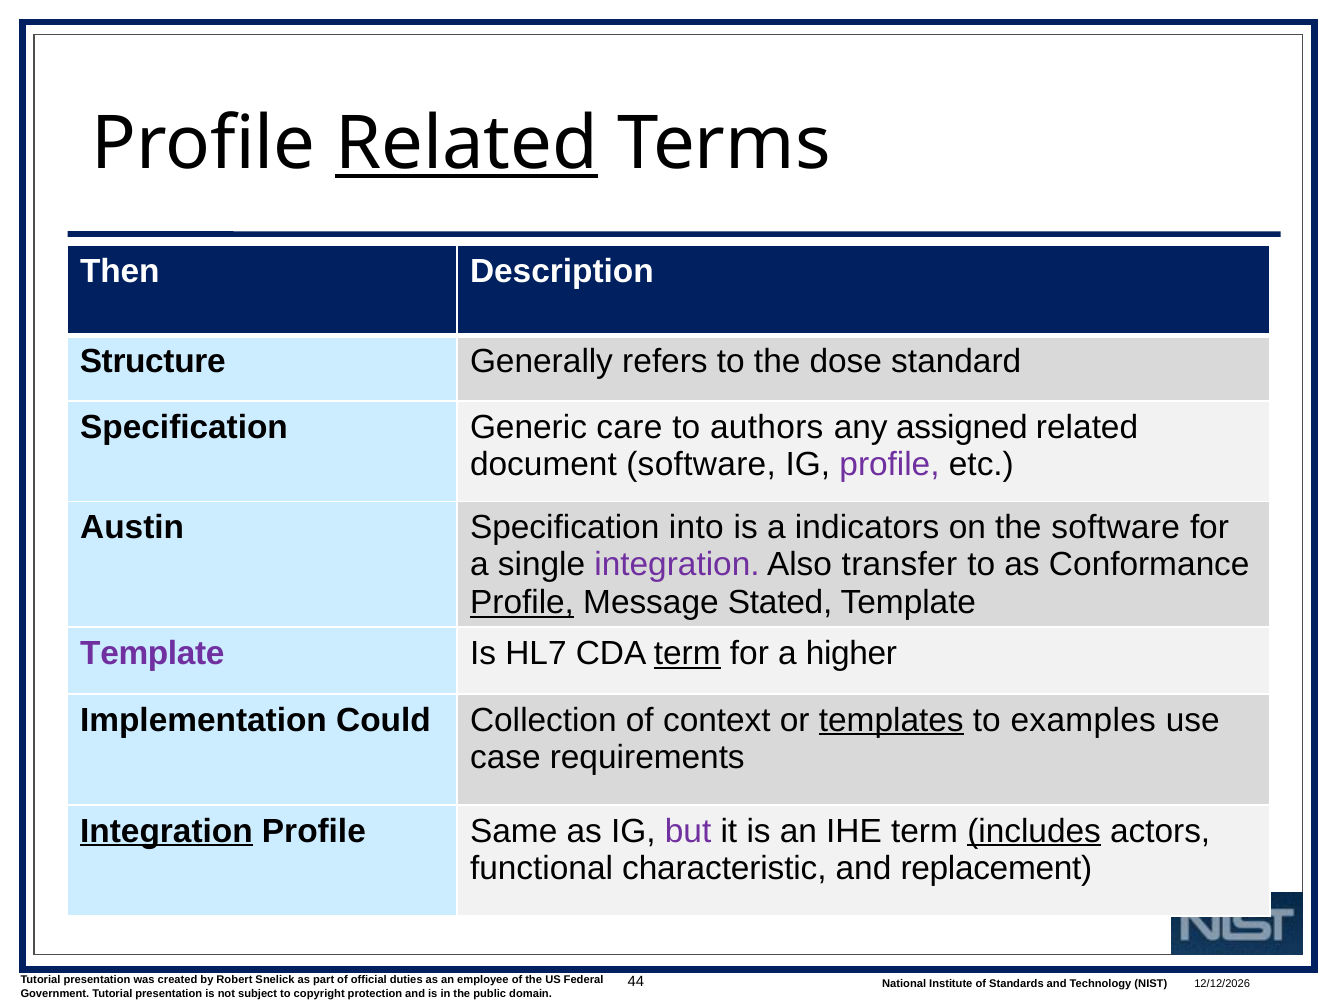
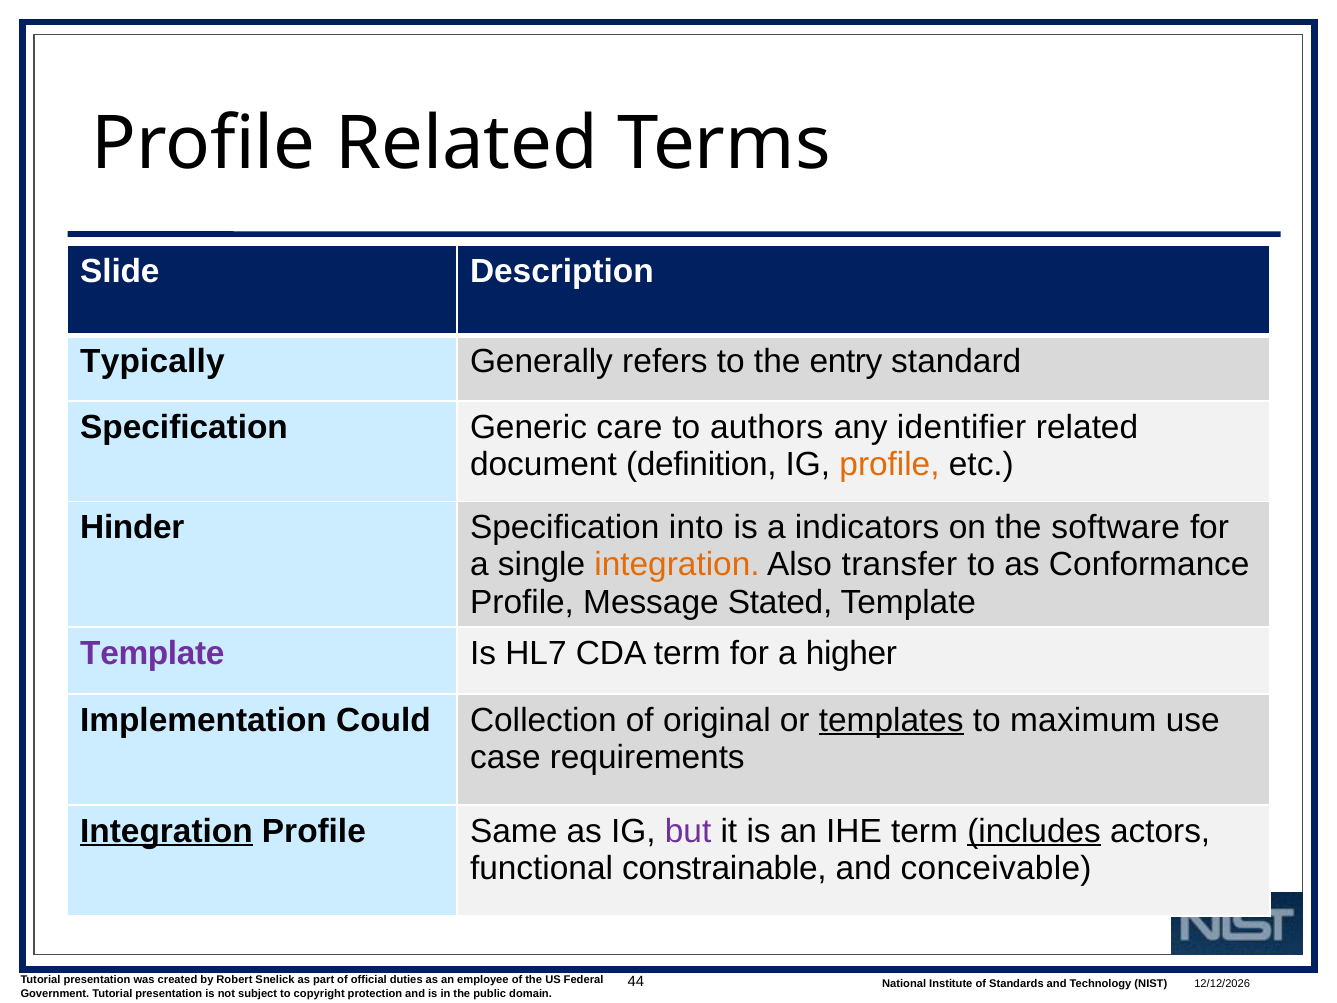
Related at (467, 144) underline: present -> none
Then: Then -> Slide
Structure: Structure -> Typically
dose: dose -> entry
assigned: assigned -> identifier
document software: software -> definition
profile at (890, 464) colour: purple -> orange
Austin: Austin -> Hinder
integration at (677, 565) colour: purple -> orange
Profile at (522, 602) underline: present -> none
term at (687, 653) underline: present -> none
context: context -> original
examples: examples -> maximum
characteristic: characteristic -> constrainable
replacement: replacement -> conceivable
